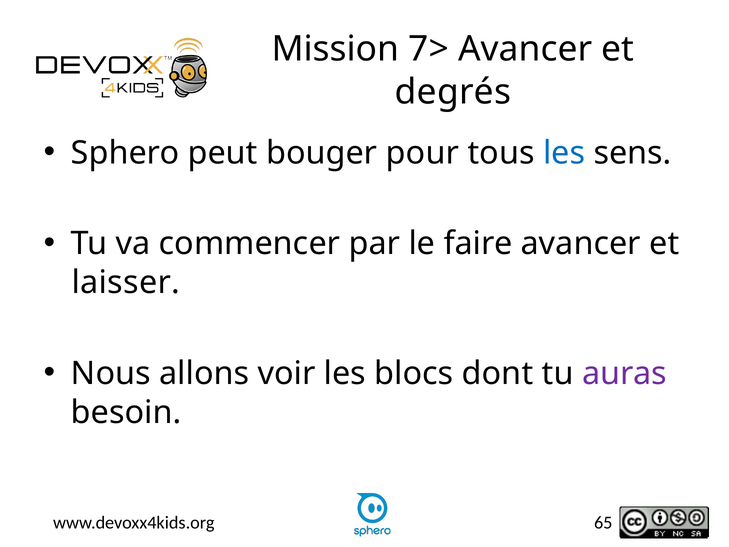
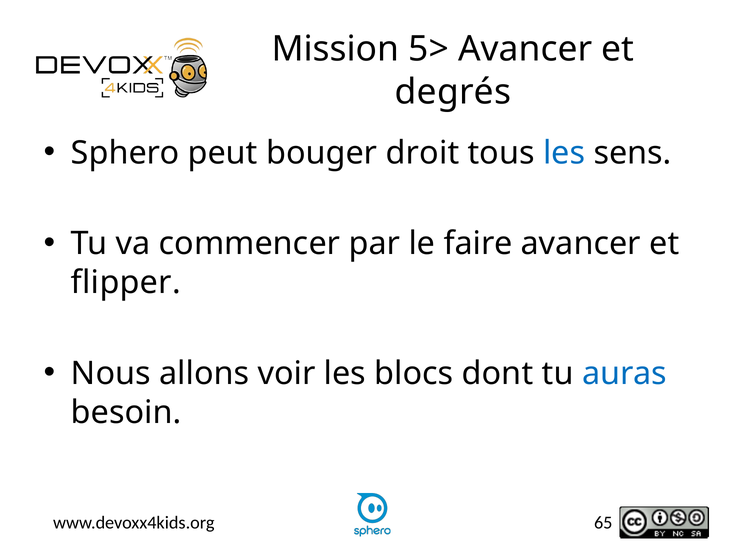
7>: 7> -> 5>
pour: pour -> droit
laisser: laisser -> flipper
auras colour: purple -> blue
